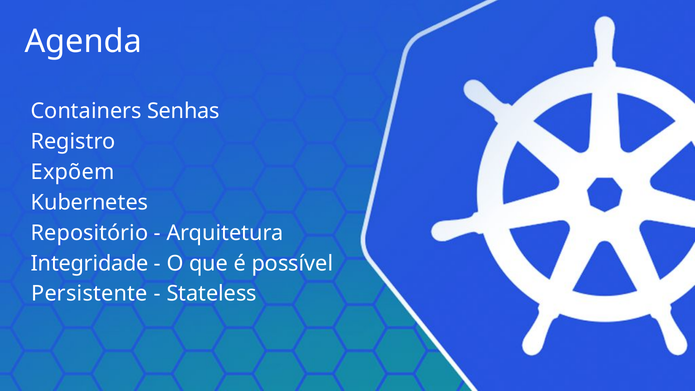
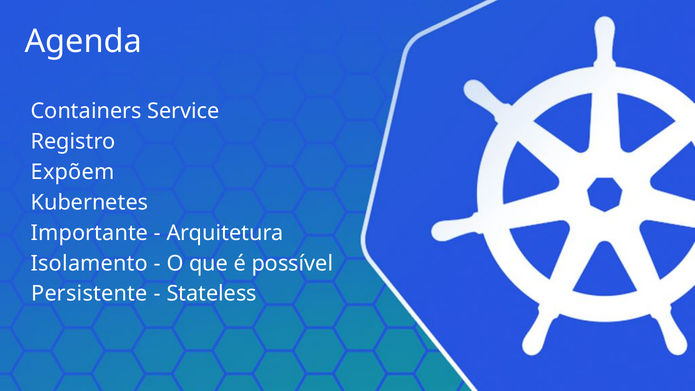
Senhas: Senhas -> Service
Repositório: Repositório -> Importante
Integridade: Integridade -> Isolamento
